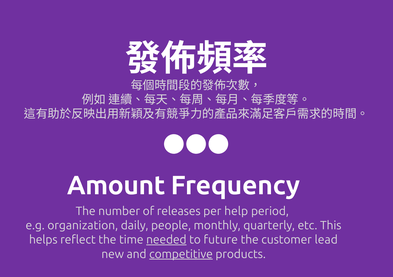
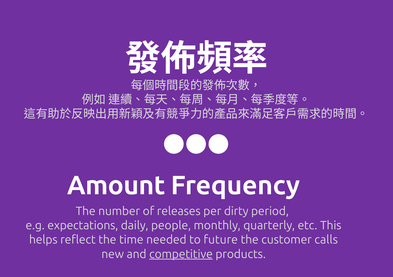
help: help -> dirty
organization: organization -> expectations
needed underline: present -> none
lead: lead -> calls
